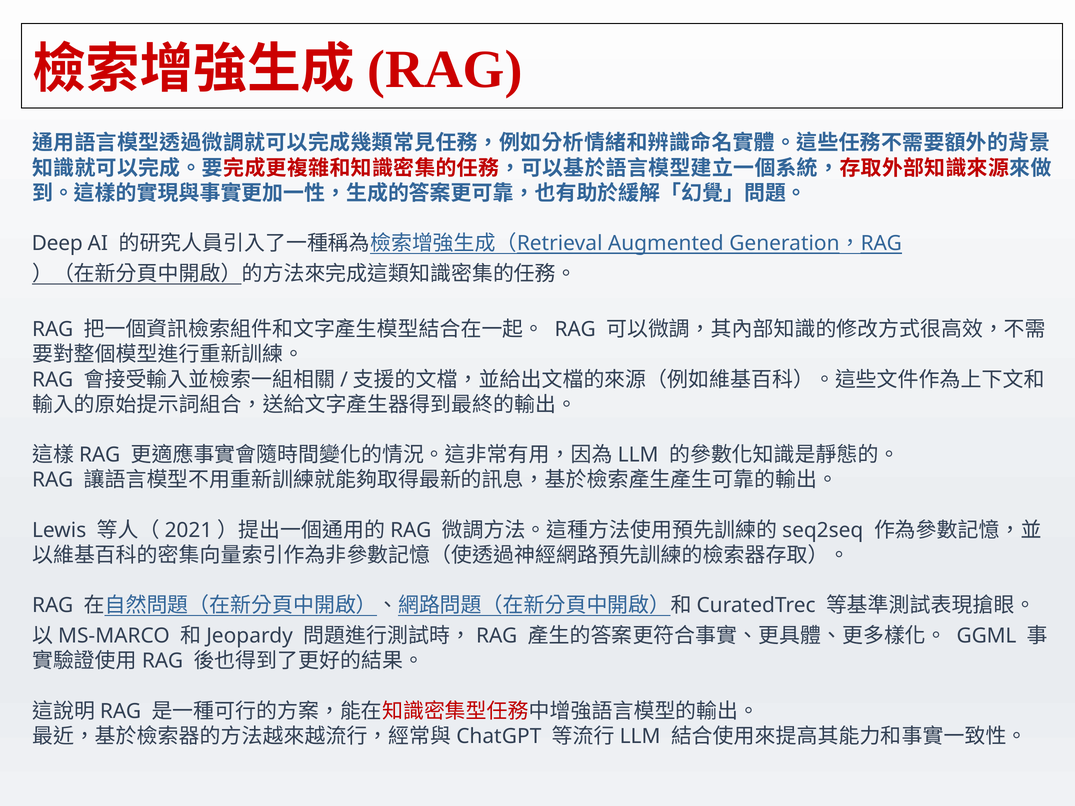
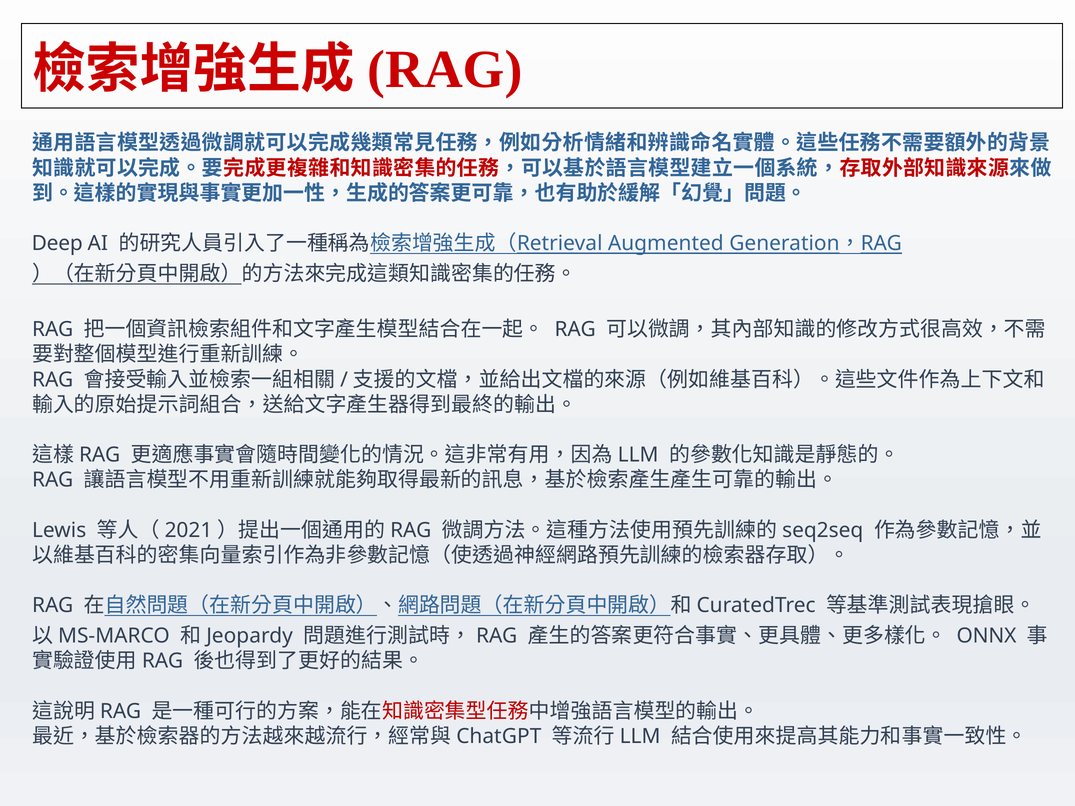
GGML: GGML -> ONNX
